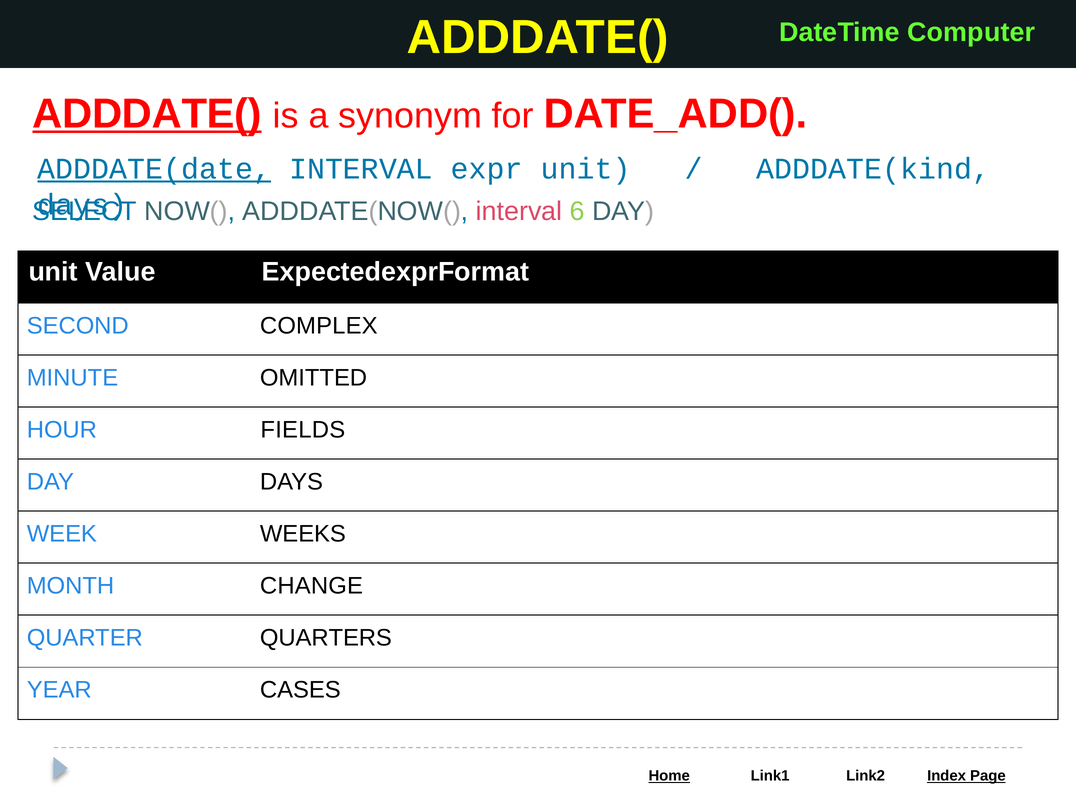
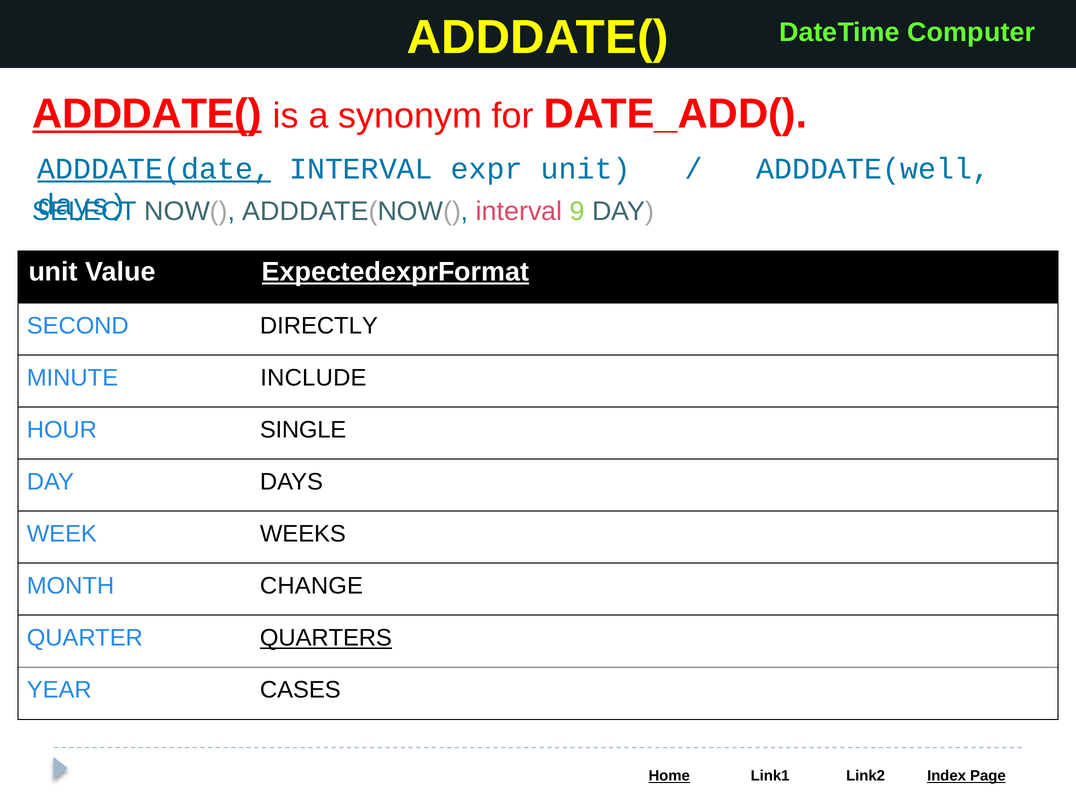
ADDDATE(kind: ADDDATE(kind -> ADDDATE(well
6: 6 -> 9
ExpectedexprFormat underline: none -> present
COMPLEX: COMPLEX -> DIRECTLY
OMITTED: OMITTED -> INCLUDE
FIELDS: FIELDS -> SINGLE
QUARTERS underline: none -> present
